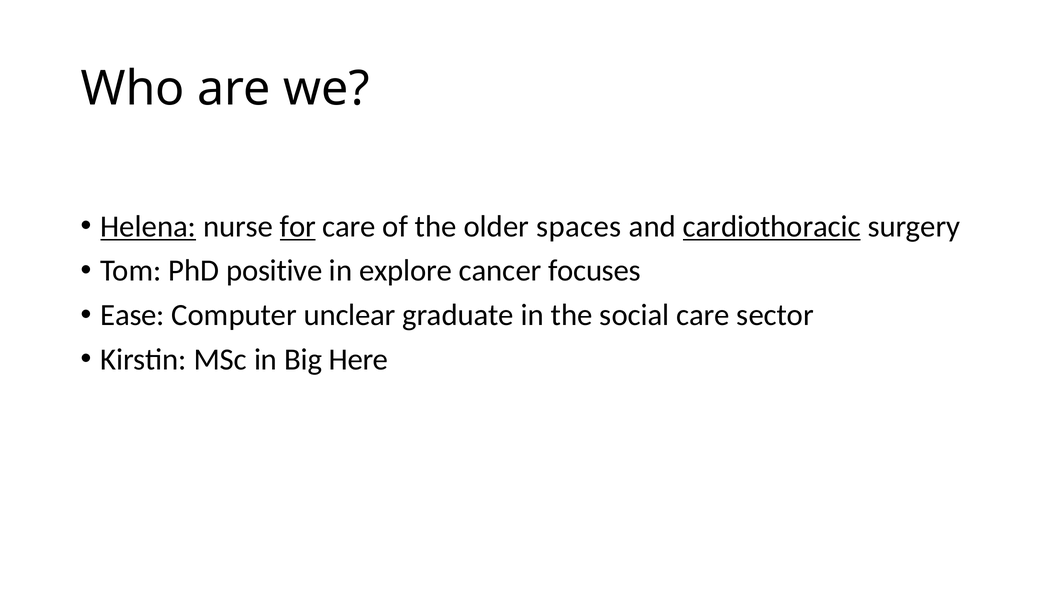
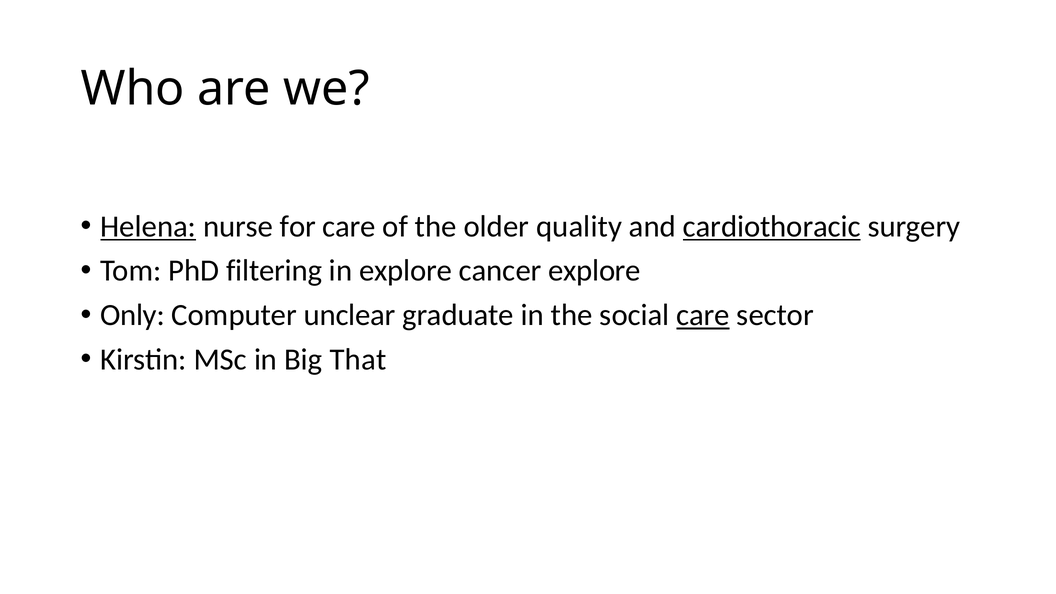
for underline: present -> none
spaces: spaces -> quality
positive: positive -> filtering
cancer focuses: focuses -> explore
Ease: Ease -> Only
care at (703, 315) underline: none -> present
Here: Here -> That
